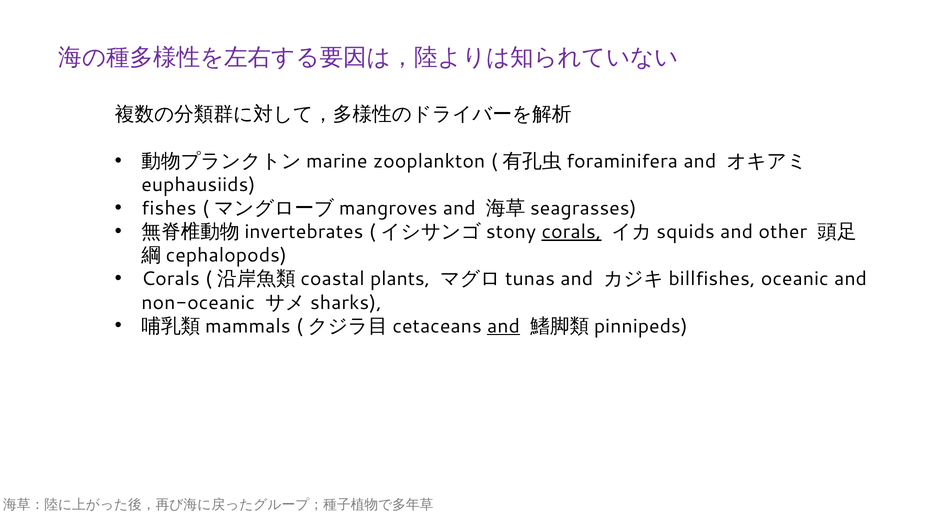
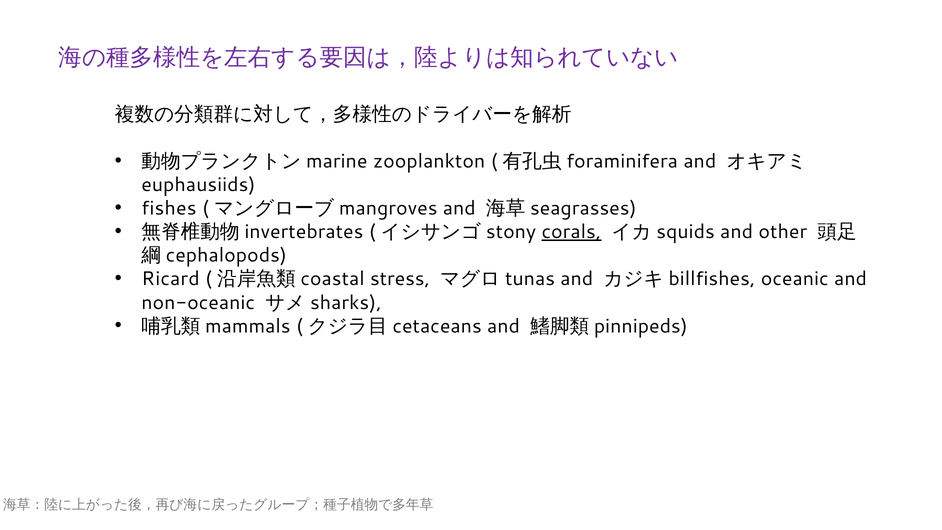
Corals at (171, 279): Corals -> Ricard
plants: plants -> stress
and at (504, 326) underline: present -> none
